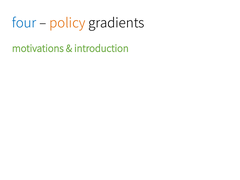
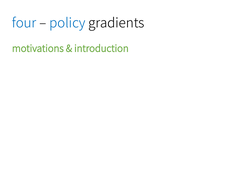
policy colour: orange -> blue
